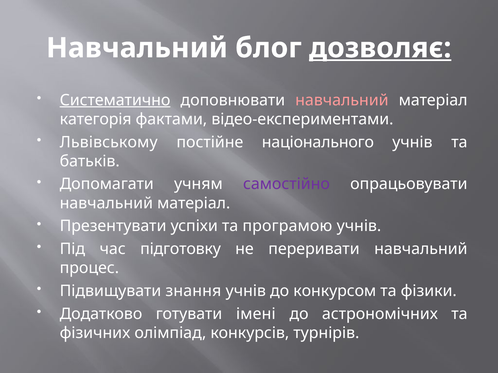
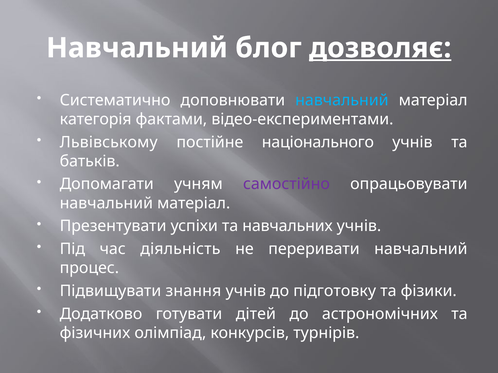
Систематично underline: present -> none
навчальний at (342, 100) colour: pink -> light blue
програмою: програмою -> навчальних
підготовку: підготовку -> діяльність
конкурсом: конкурсом -> підготовку
імені: імені -> дітей
